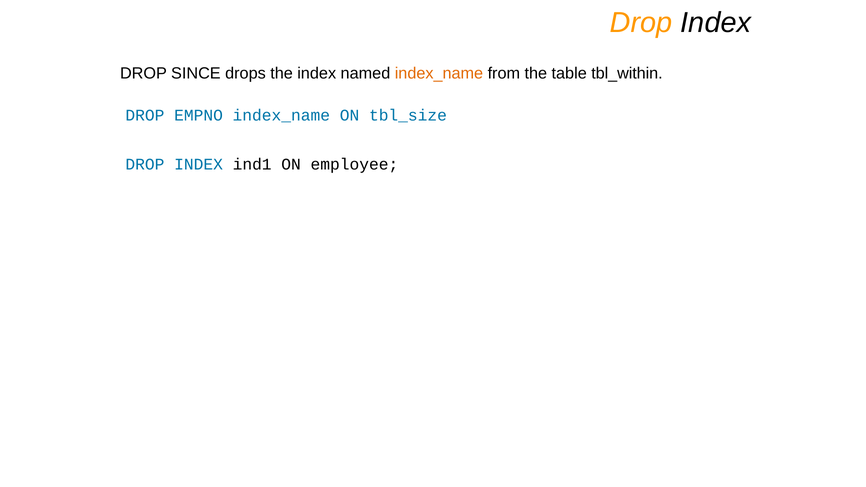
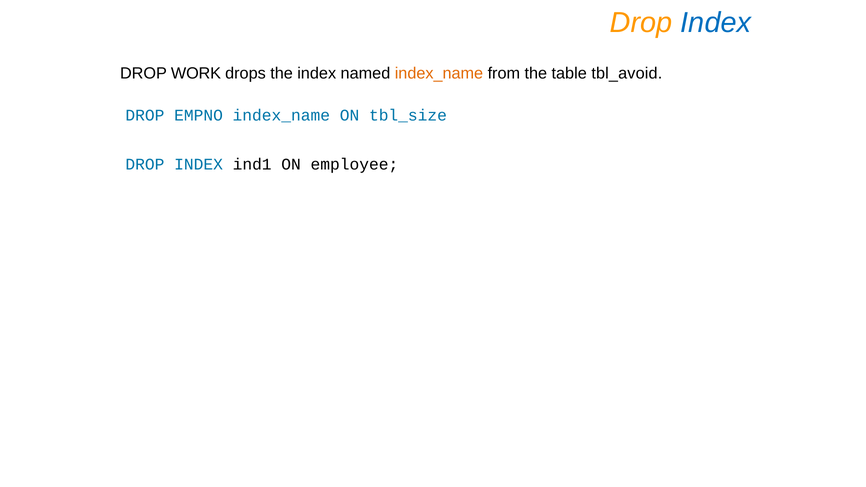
Index at (716, 23) colour: black -> blue
SINCE: SINCE -> WORK
tbl_within: tbl_within -> tbl_avoid
